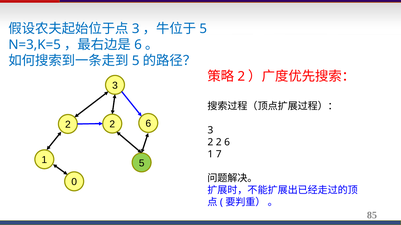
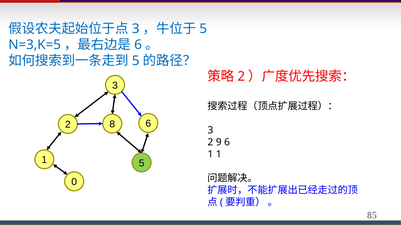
2 at (112, 125): 2 -> 8
2 at (219, 143): 2 -> 9
1 7: 7 -> 1
